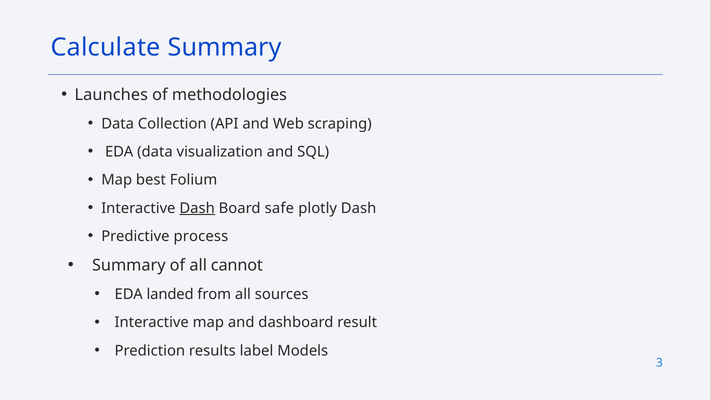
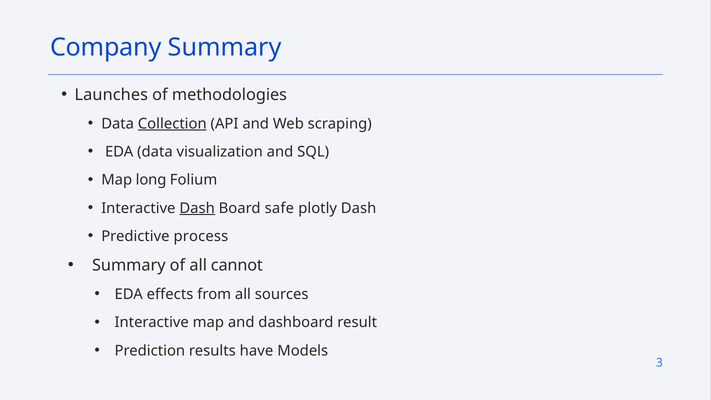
Calculate: Calculate -> Company
Collection underline: none -> present
best: best -> long
landed: landed -> effects
label: label -> have
